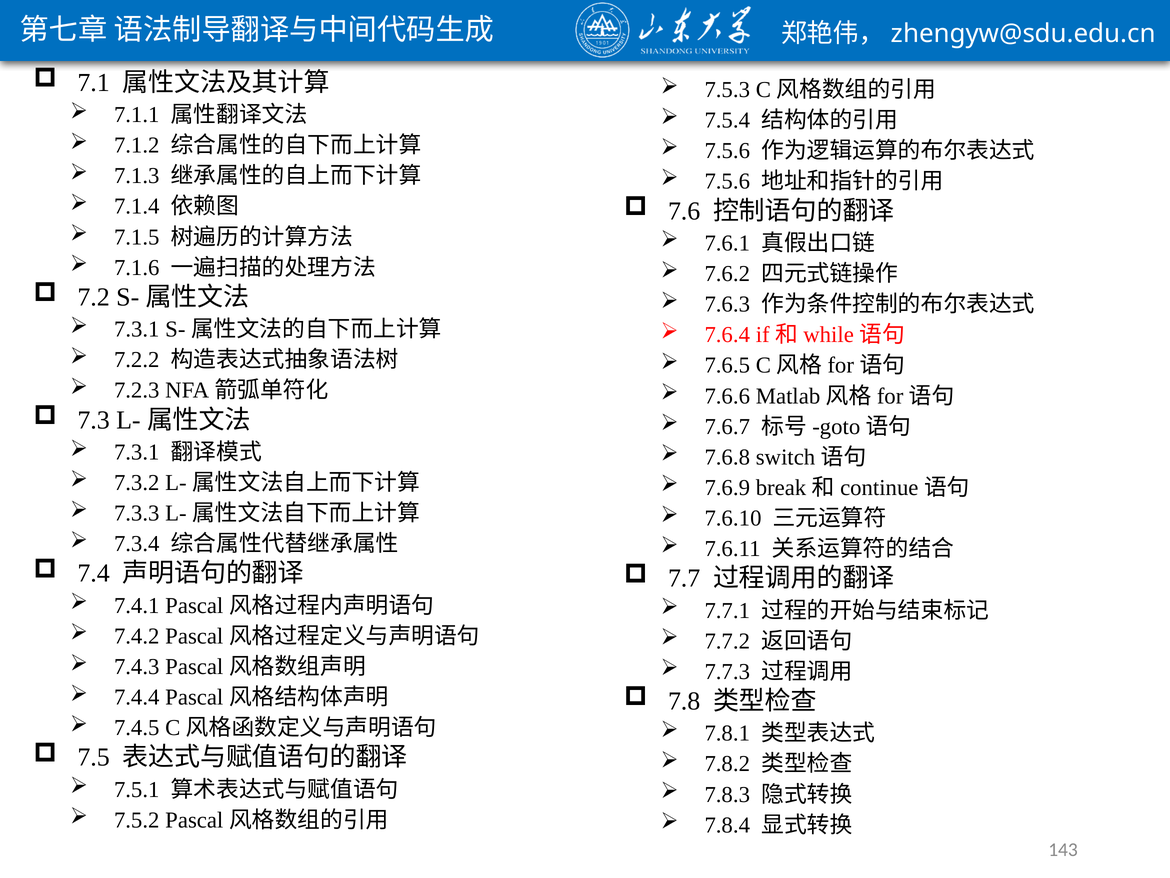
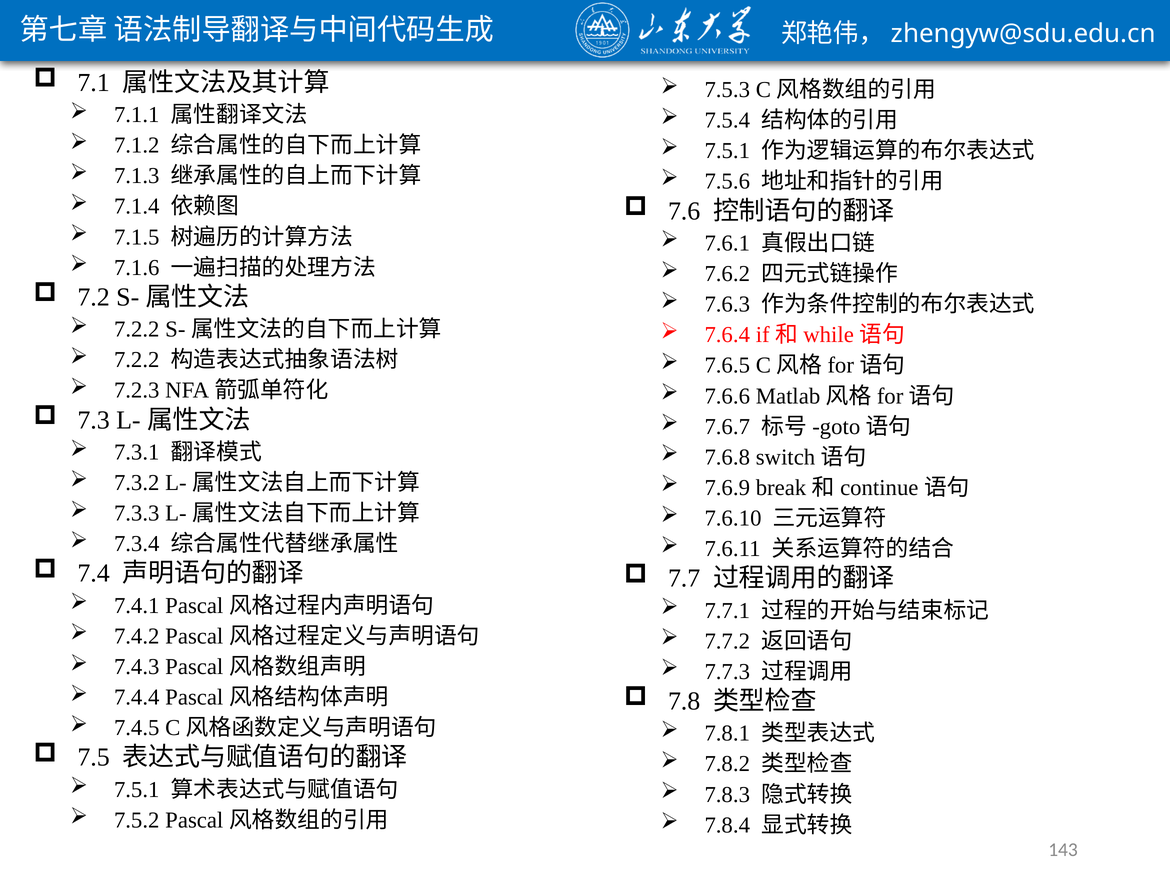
7.5.6 at (727, 151): 7.5.6 -> 7.5.1
7.3.1 at (137, 329): 7.3.1 -> 7.2.2
